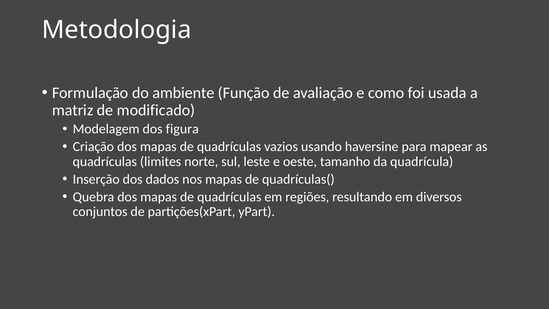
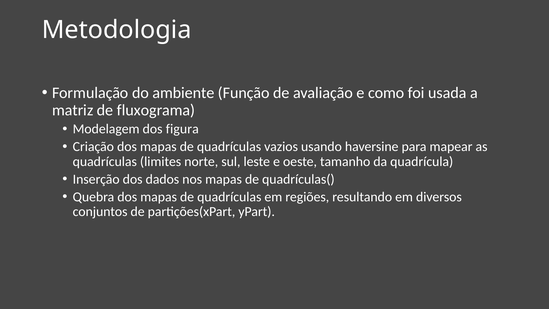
modificado: modificado -> fluxograma
